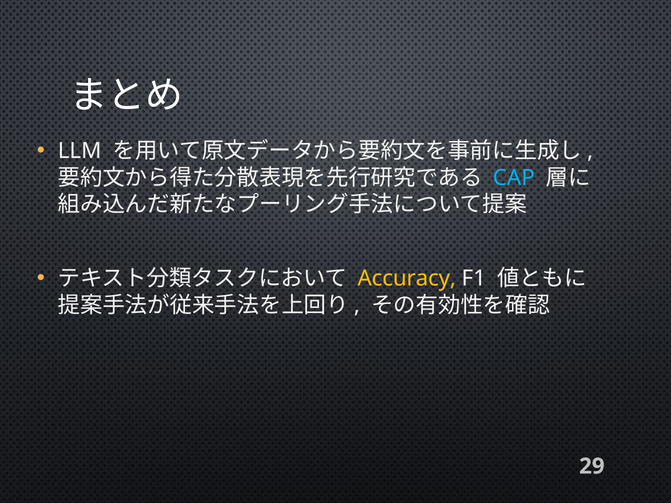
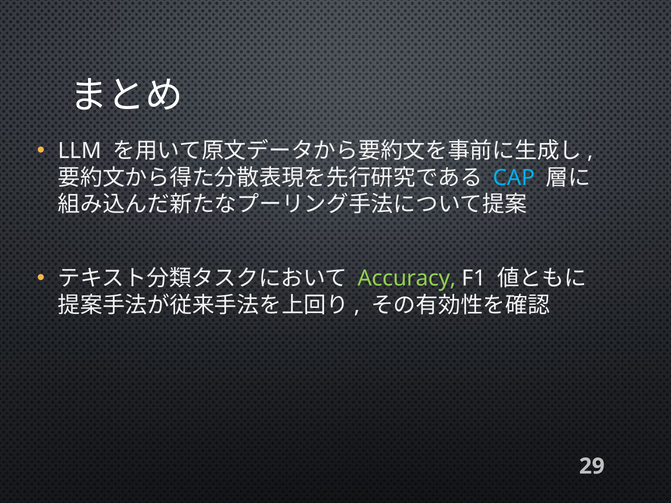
Accuracy colour: yellow -> light green
